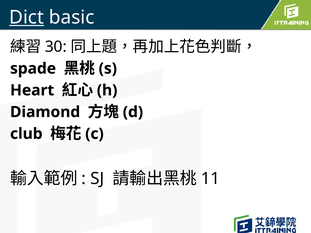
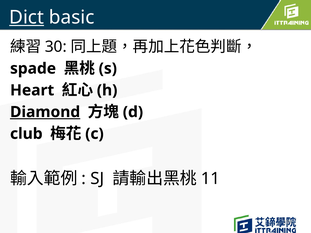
Diamond underline: none -> present
